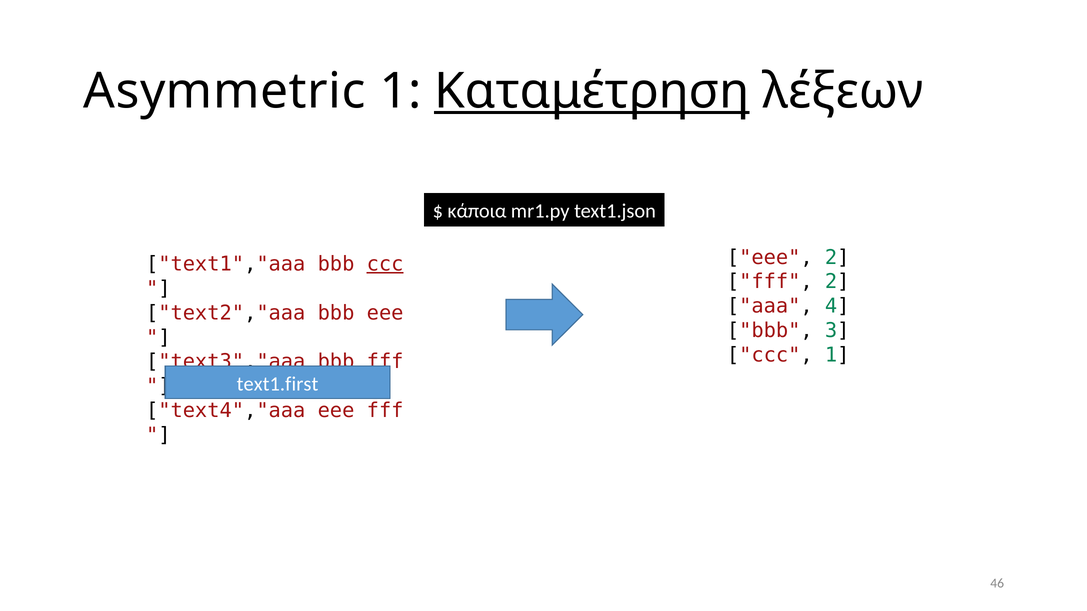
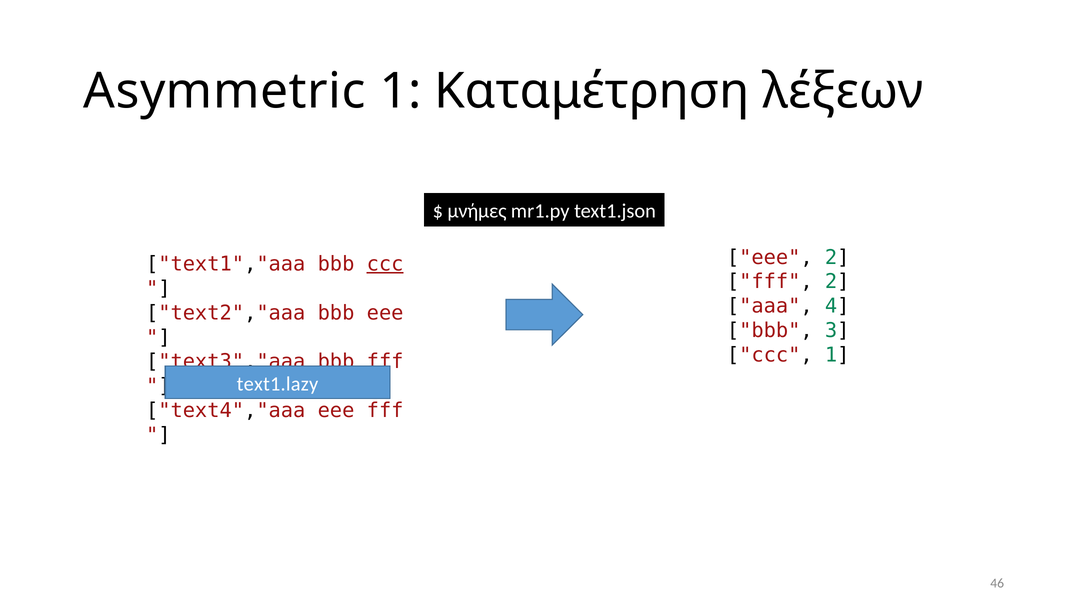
Καταμέτρηση underline: present -> none
κάποια: κάποια -> μνήμες
text1.first: text1.first -> text1.lazy
